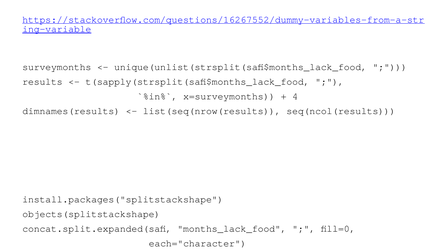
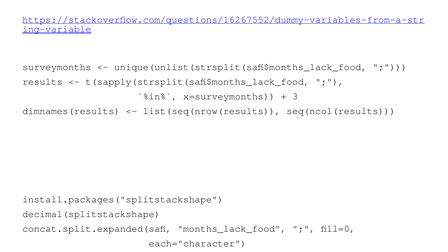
4: 4 -> 3
objects(splitstackshape: objects(splitstackshape -> decimal(splitstackshape
